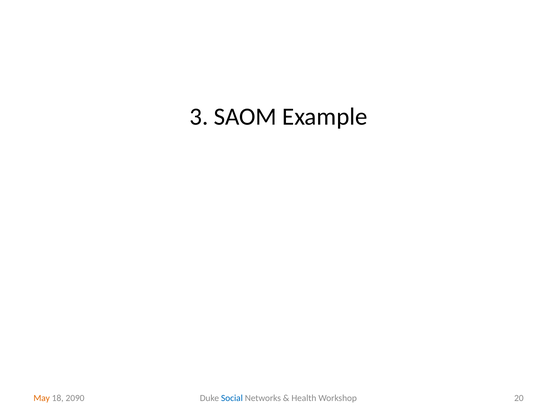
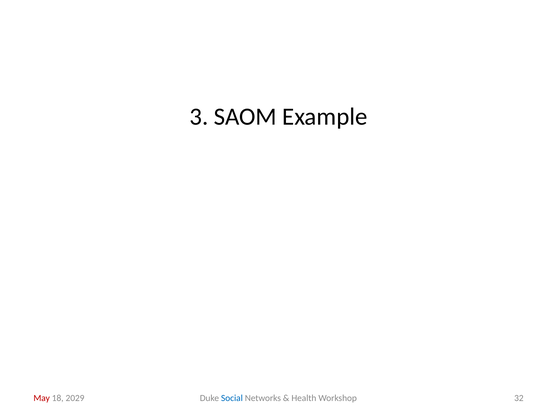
20: 20 -> 32
May colour: orange -> red
2090: 2090 -> 2029
